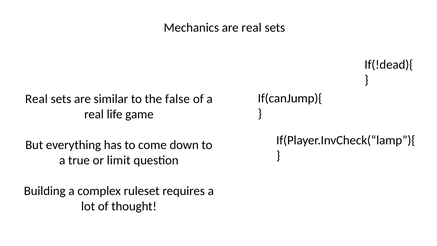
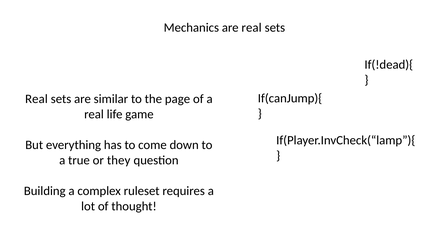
false: false -> page
limit: limit -> they
